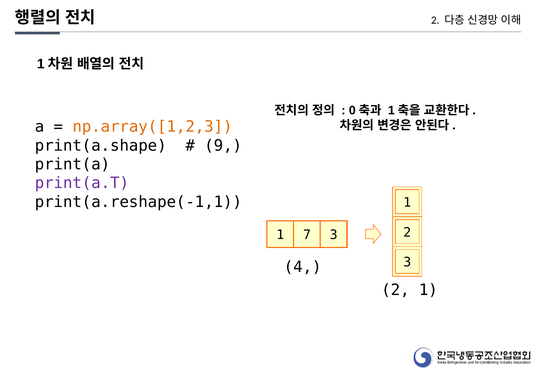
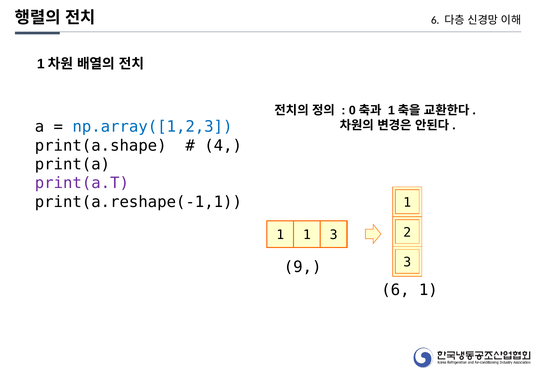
2 at (435, 20): 2 -> 6
np.array([1,2,3 colour: orange -> blue
9: 9 -> 4
1 7: 7 -> 1
4: 4 -> 9
2 at (395, 290): 2 -> 6
